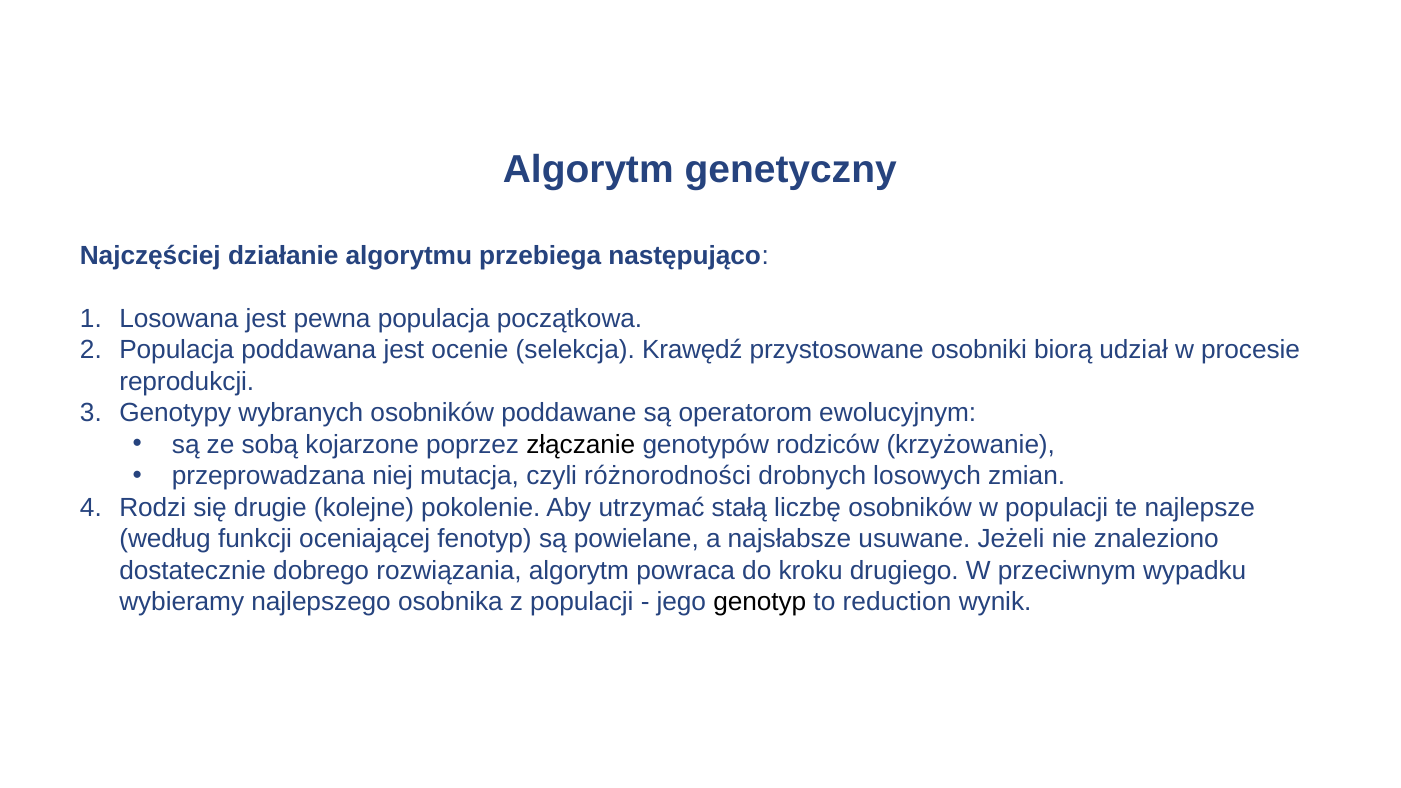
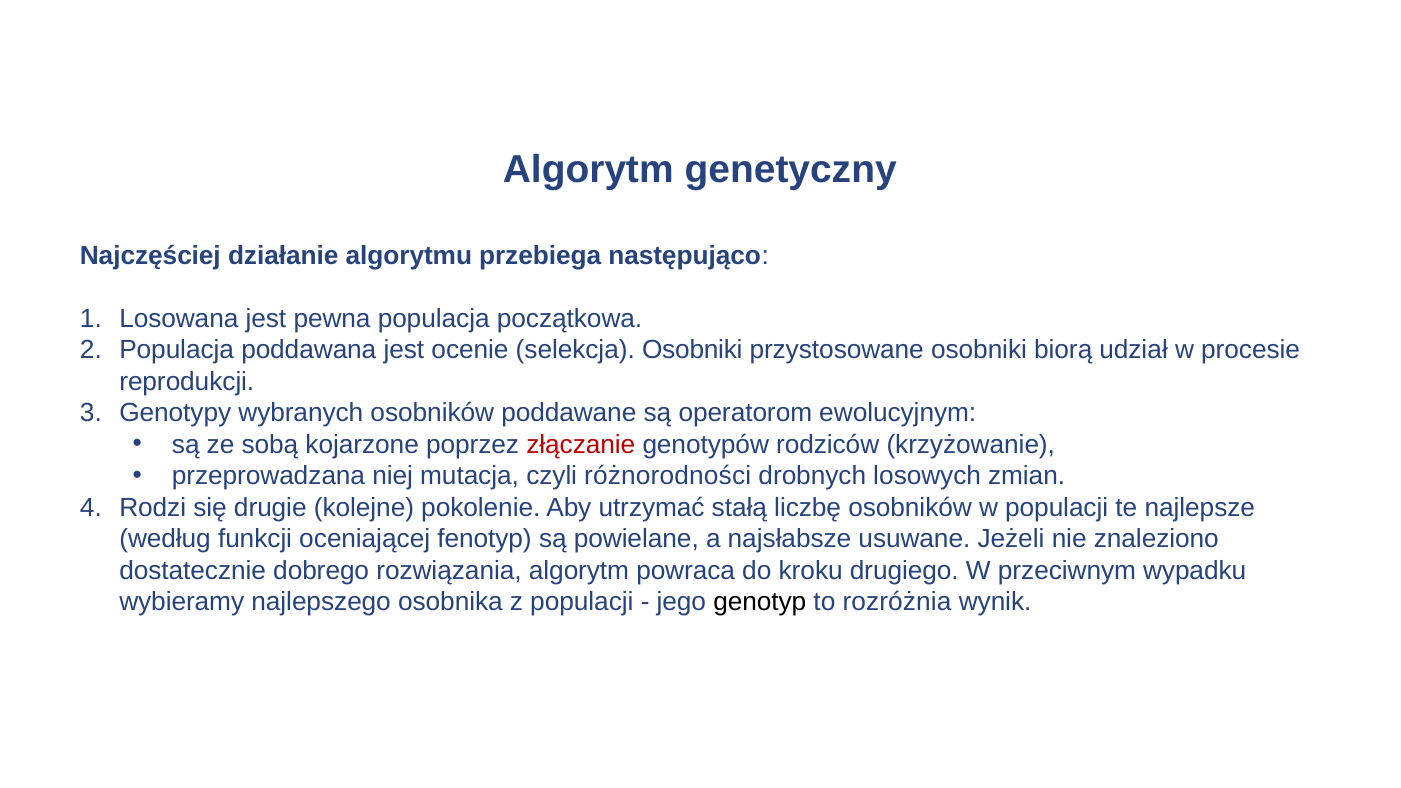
selekcja Krawędź: Krawędź -> Osobniki
złączanie colour: black -> red
reduction: reduction -> rozróżnia
